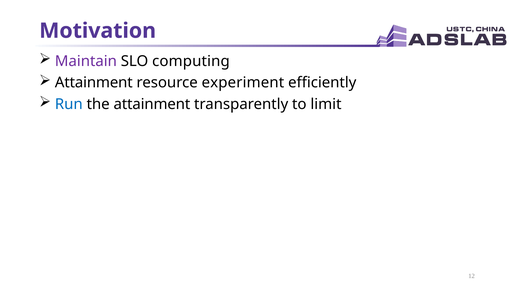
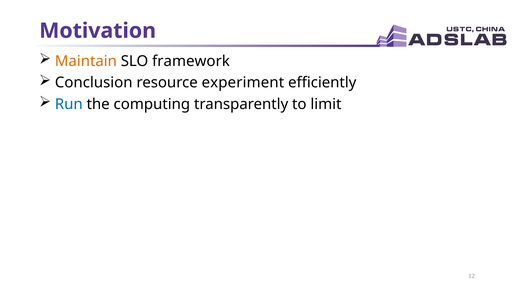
Maintain colour: purple -> orange
computing: computing -> framework
Attainment at (94, 83): Attainment -> Conclusion
the attainment: attainment -> computing
